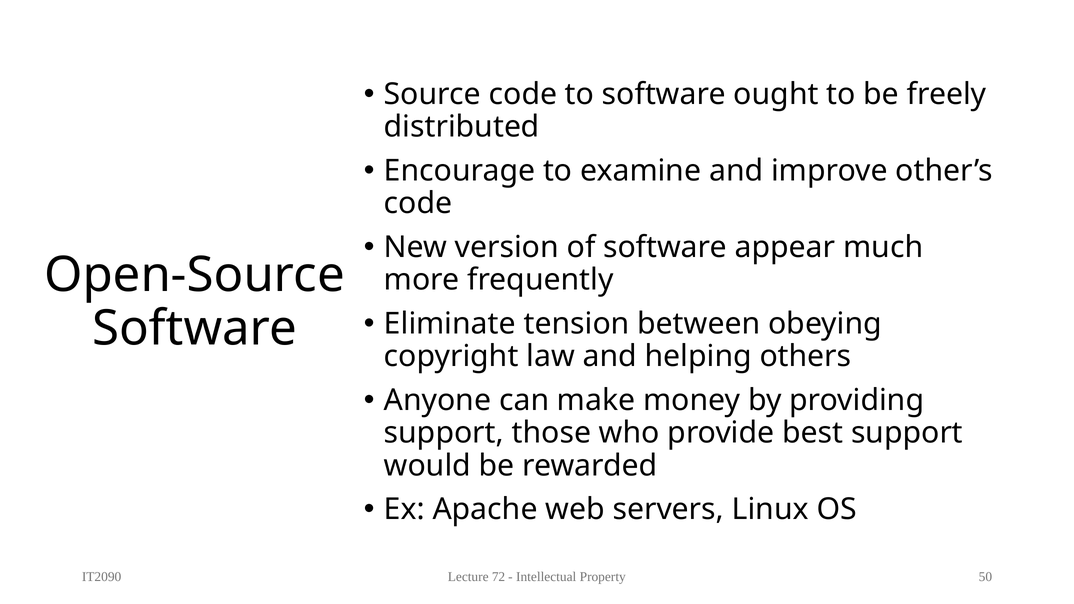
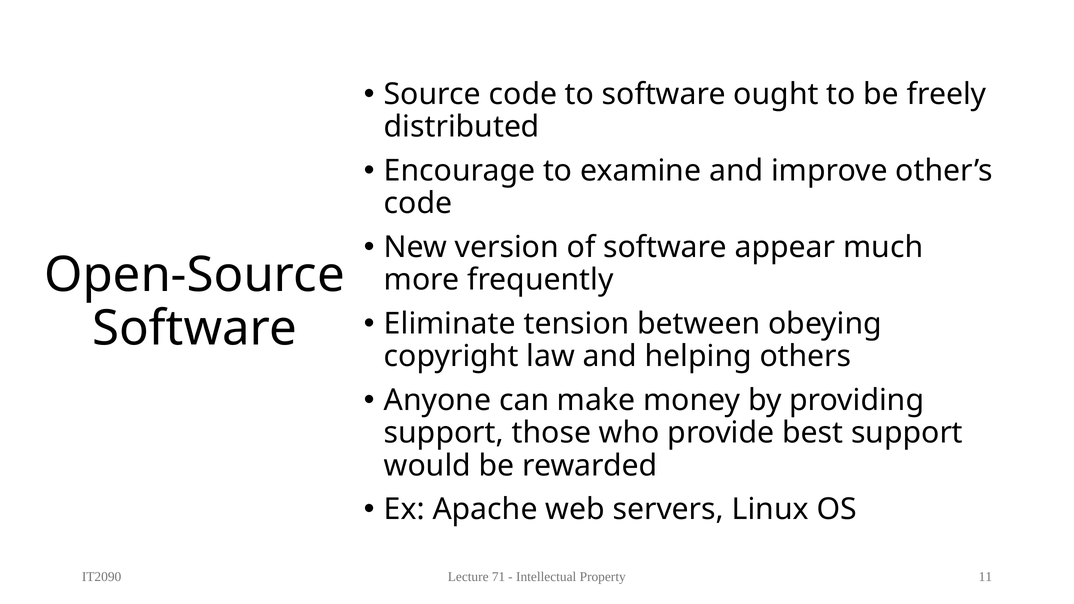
72: 72 -> 71
50: 50 -> 11
